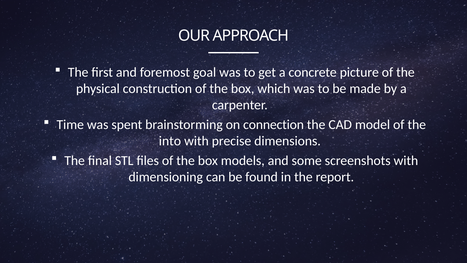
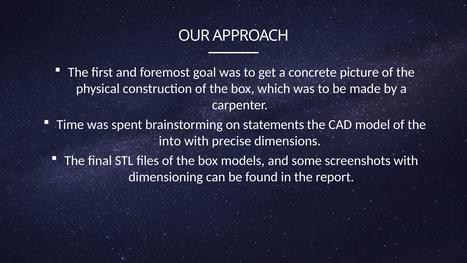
connection: connection -> statements
